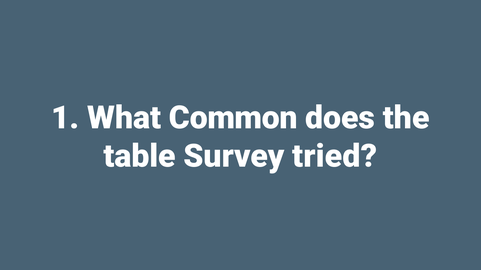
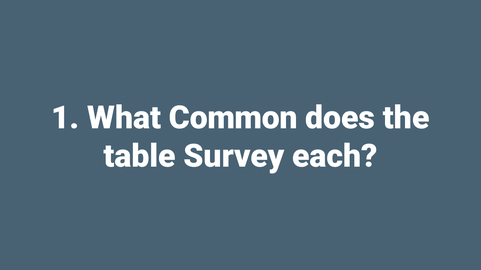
tried: tried -> each
